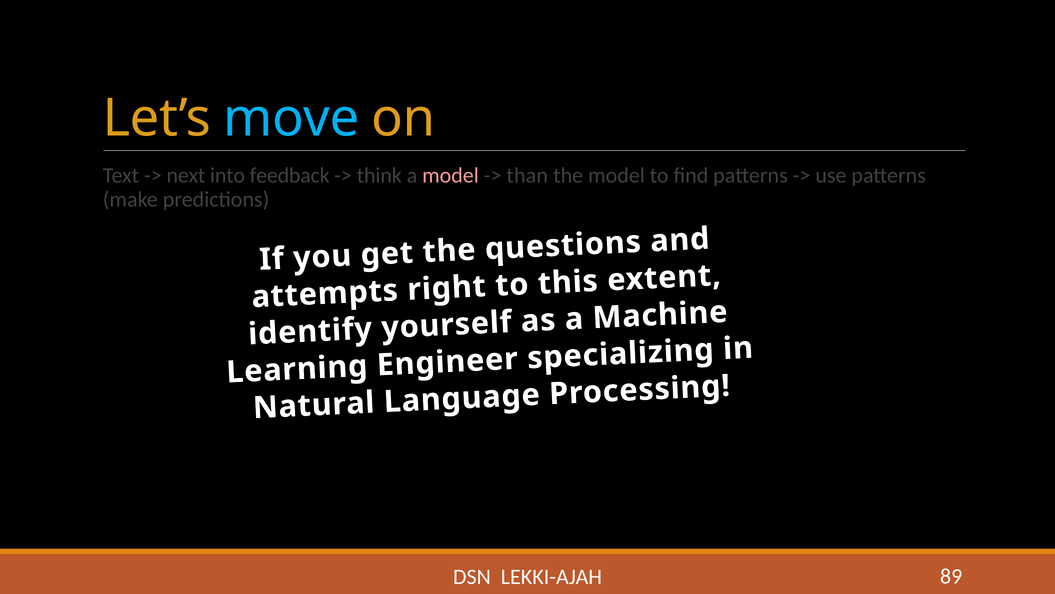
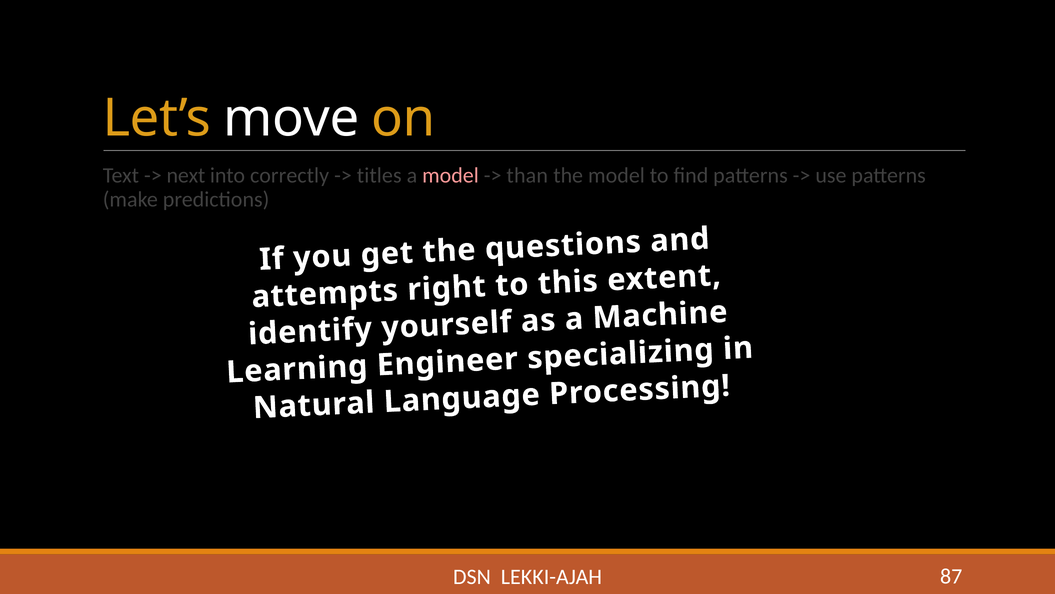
move colour: light blue -> white
feedback: feedback -> correctly
think: think -> titles
89: 89 -> 87
